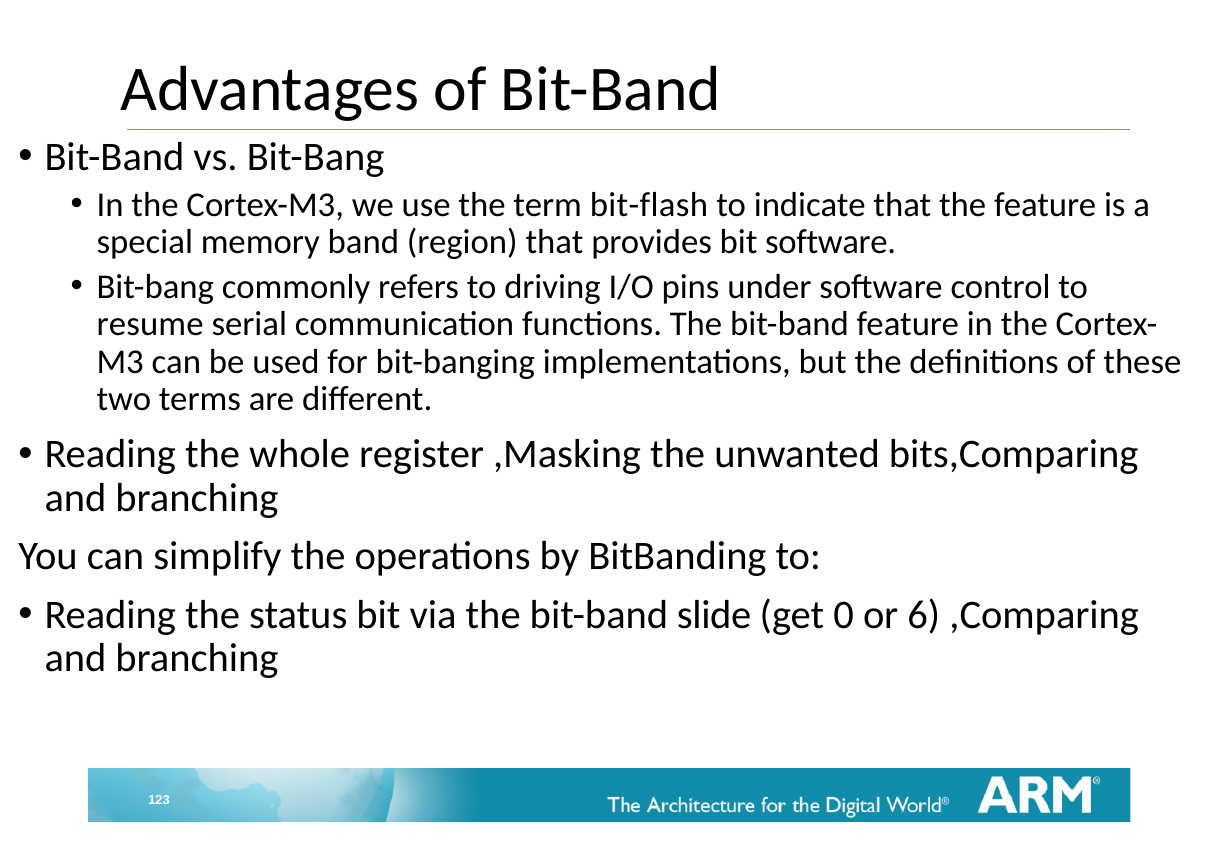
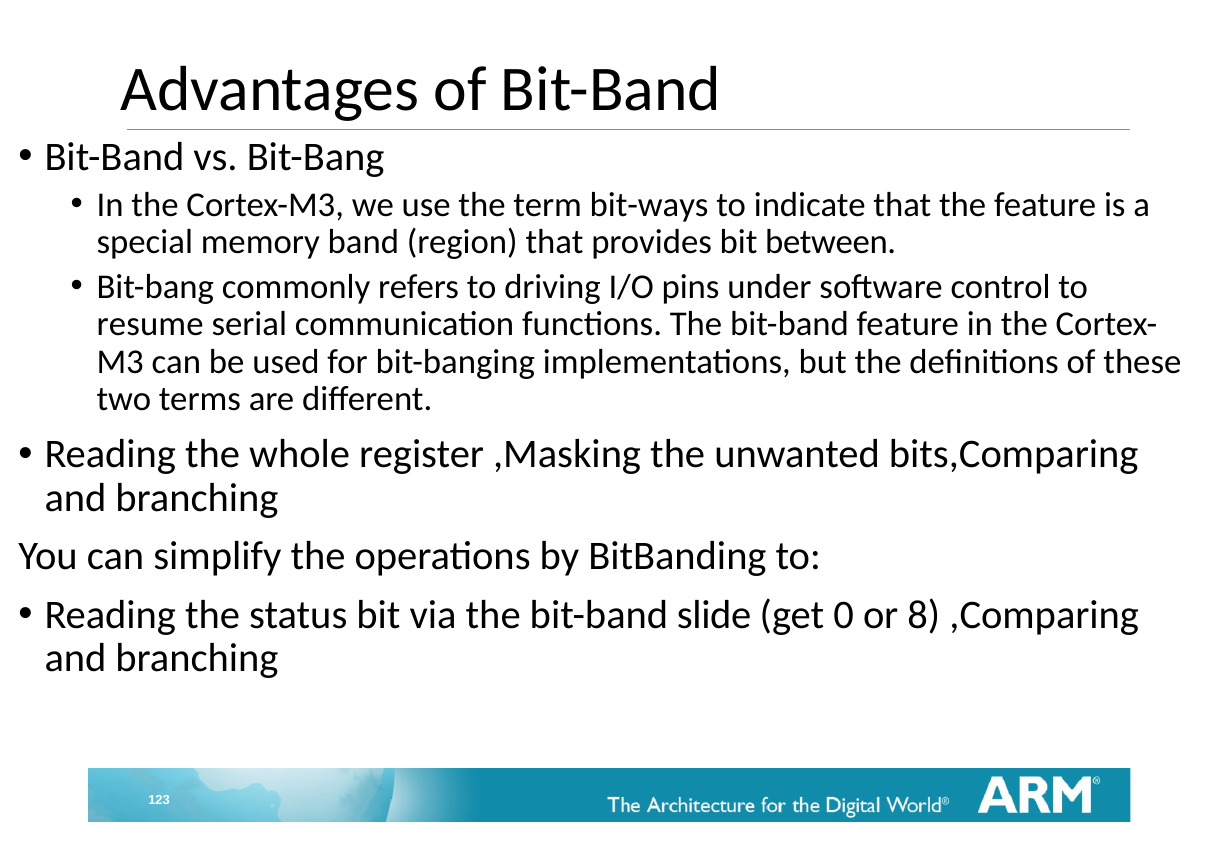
bit-flash: bit-flash -> bit-ways
bit software: software -> between
6: 6 -> 8
